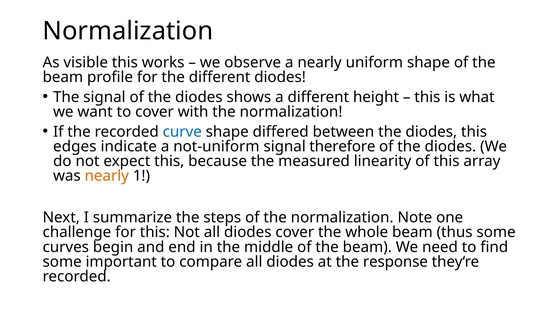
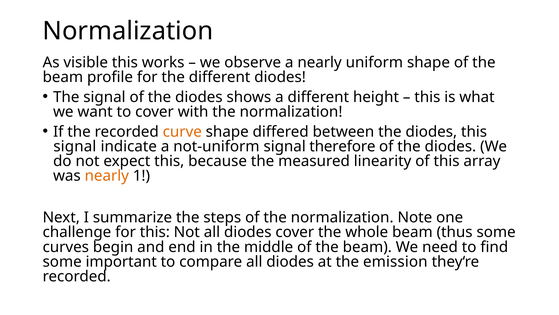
curve colour: blue -> orange
edges at (75, 146): edges -> signal
response: response -> emission
